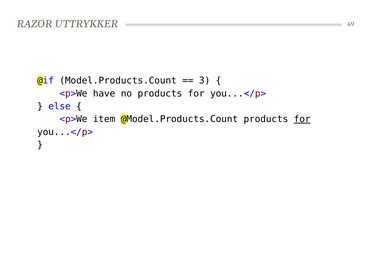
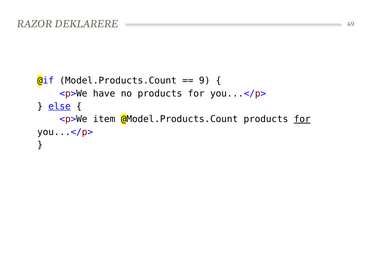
UTTRYKKER: UTTRYKKER -> DEKLARERE
3: 3 -> 9
else underline: none -> present
